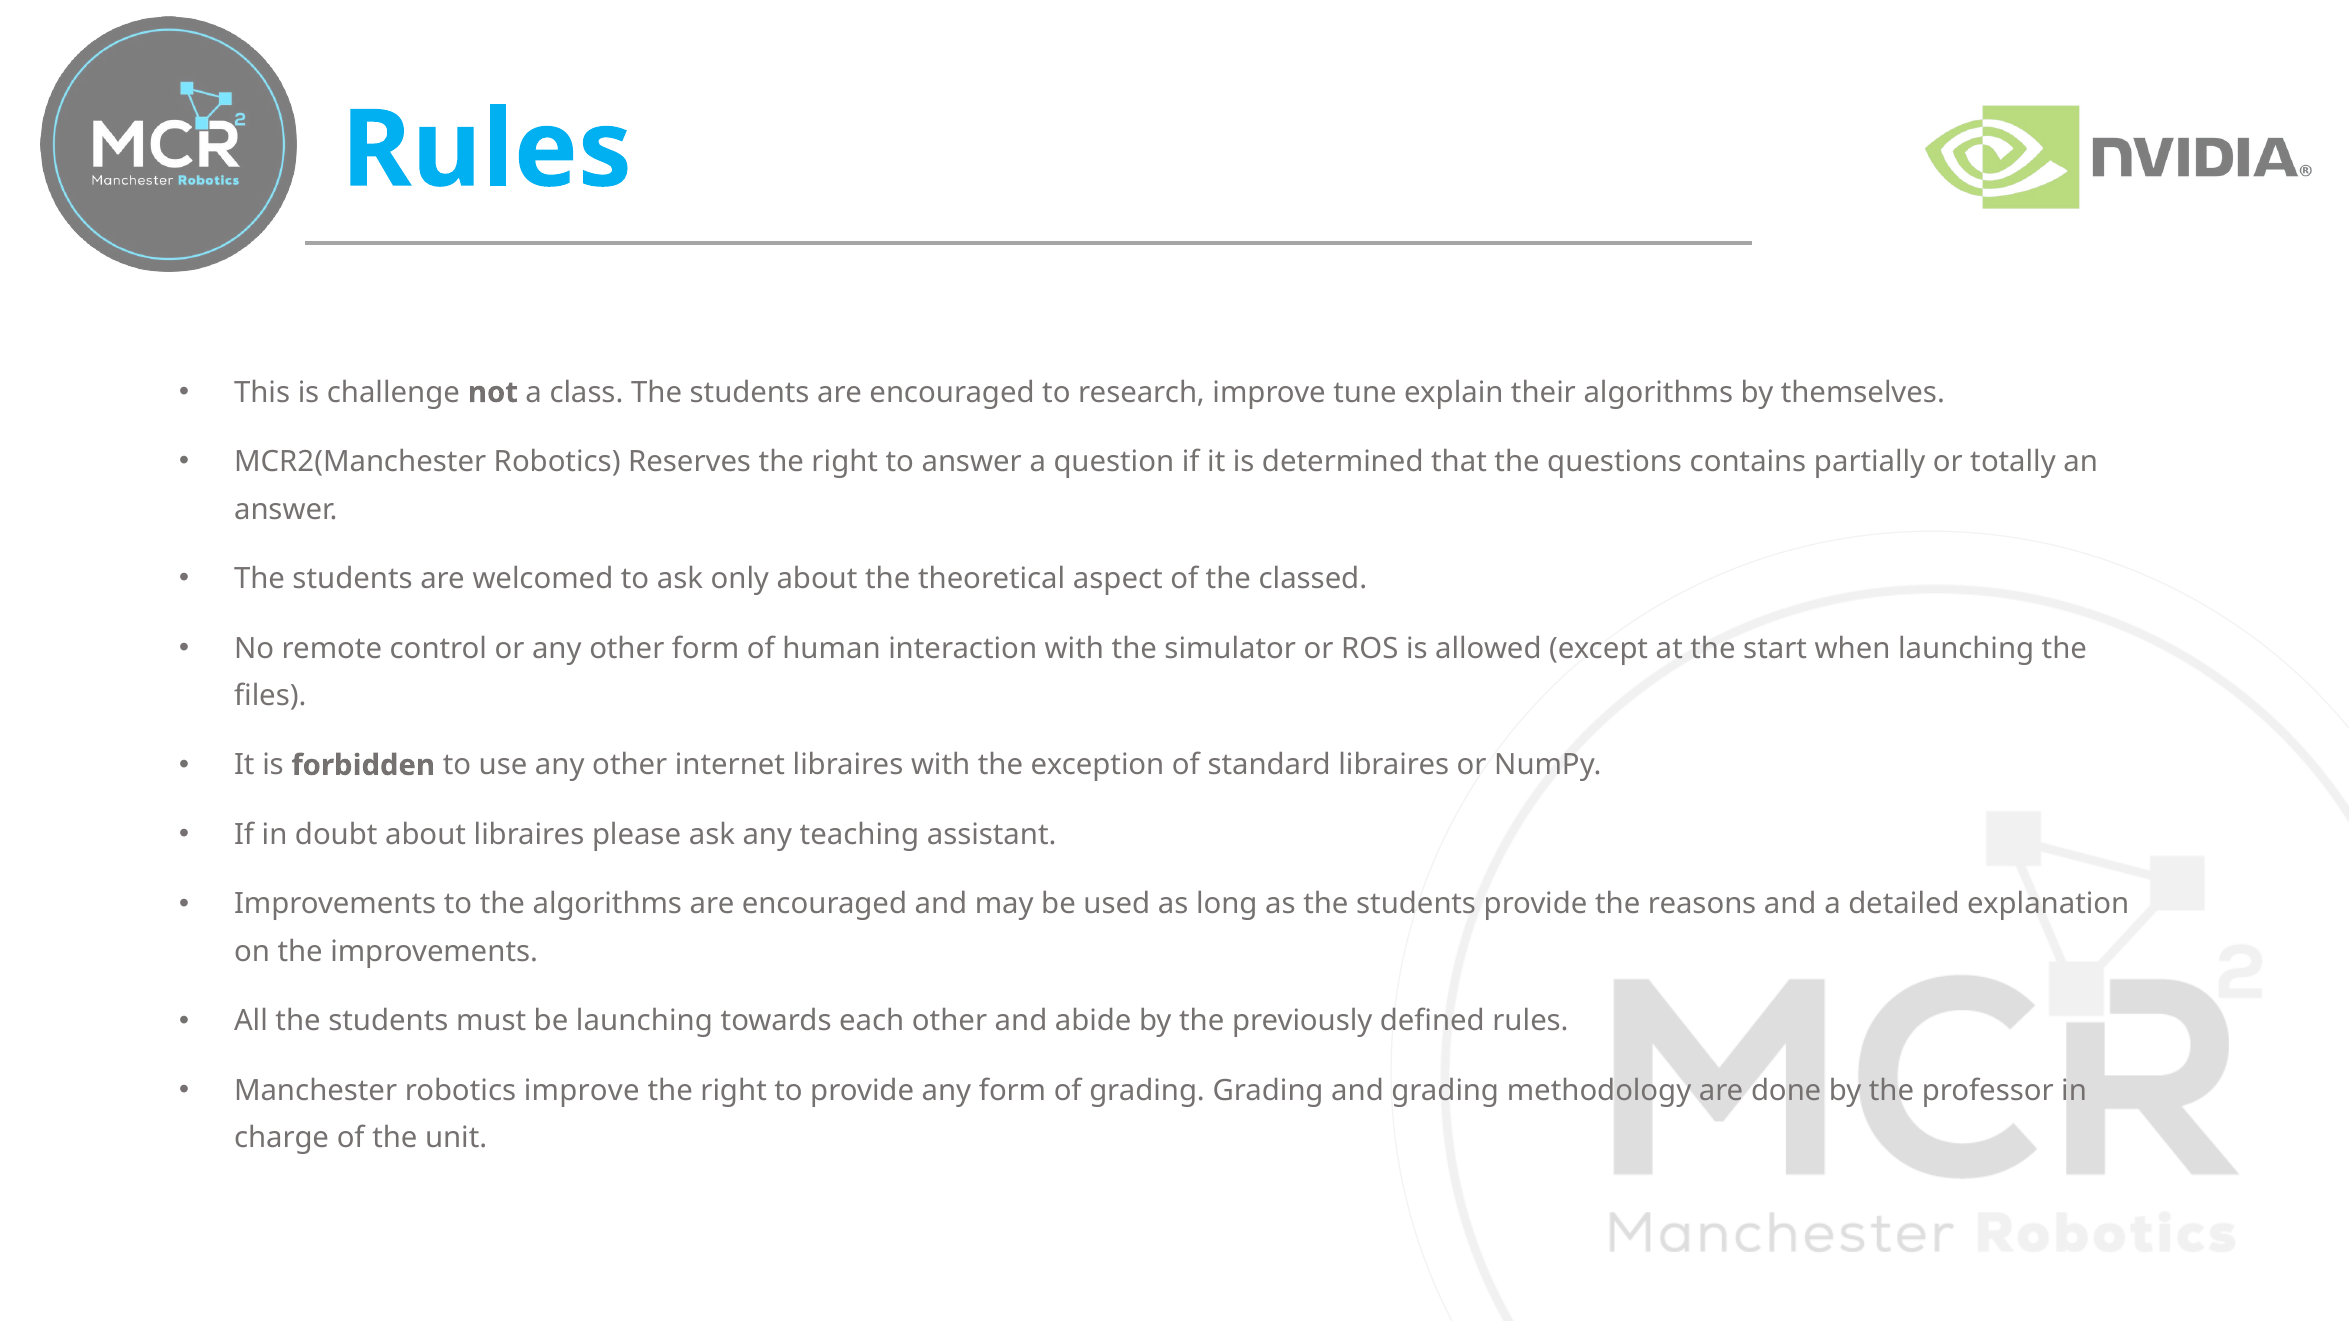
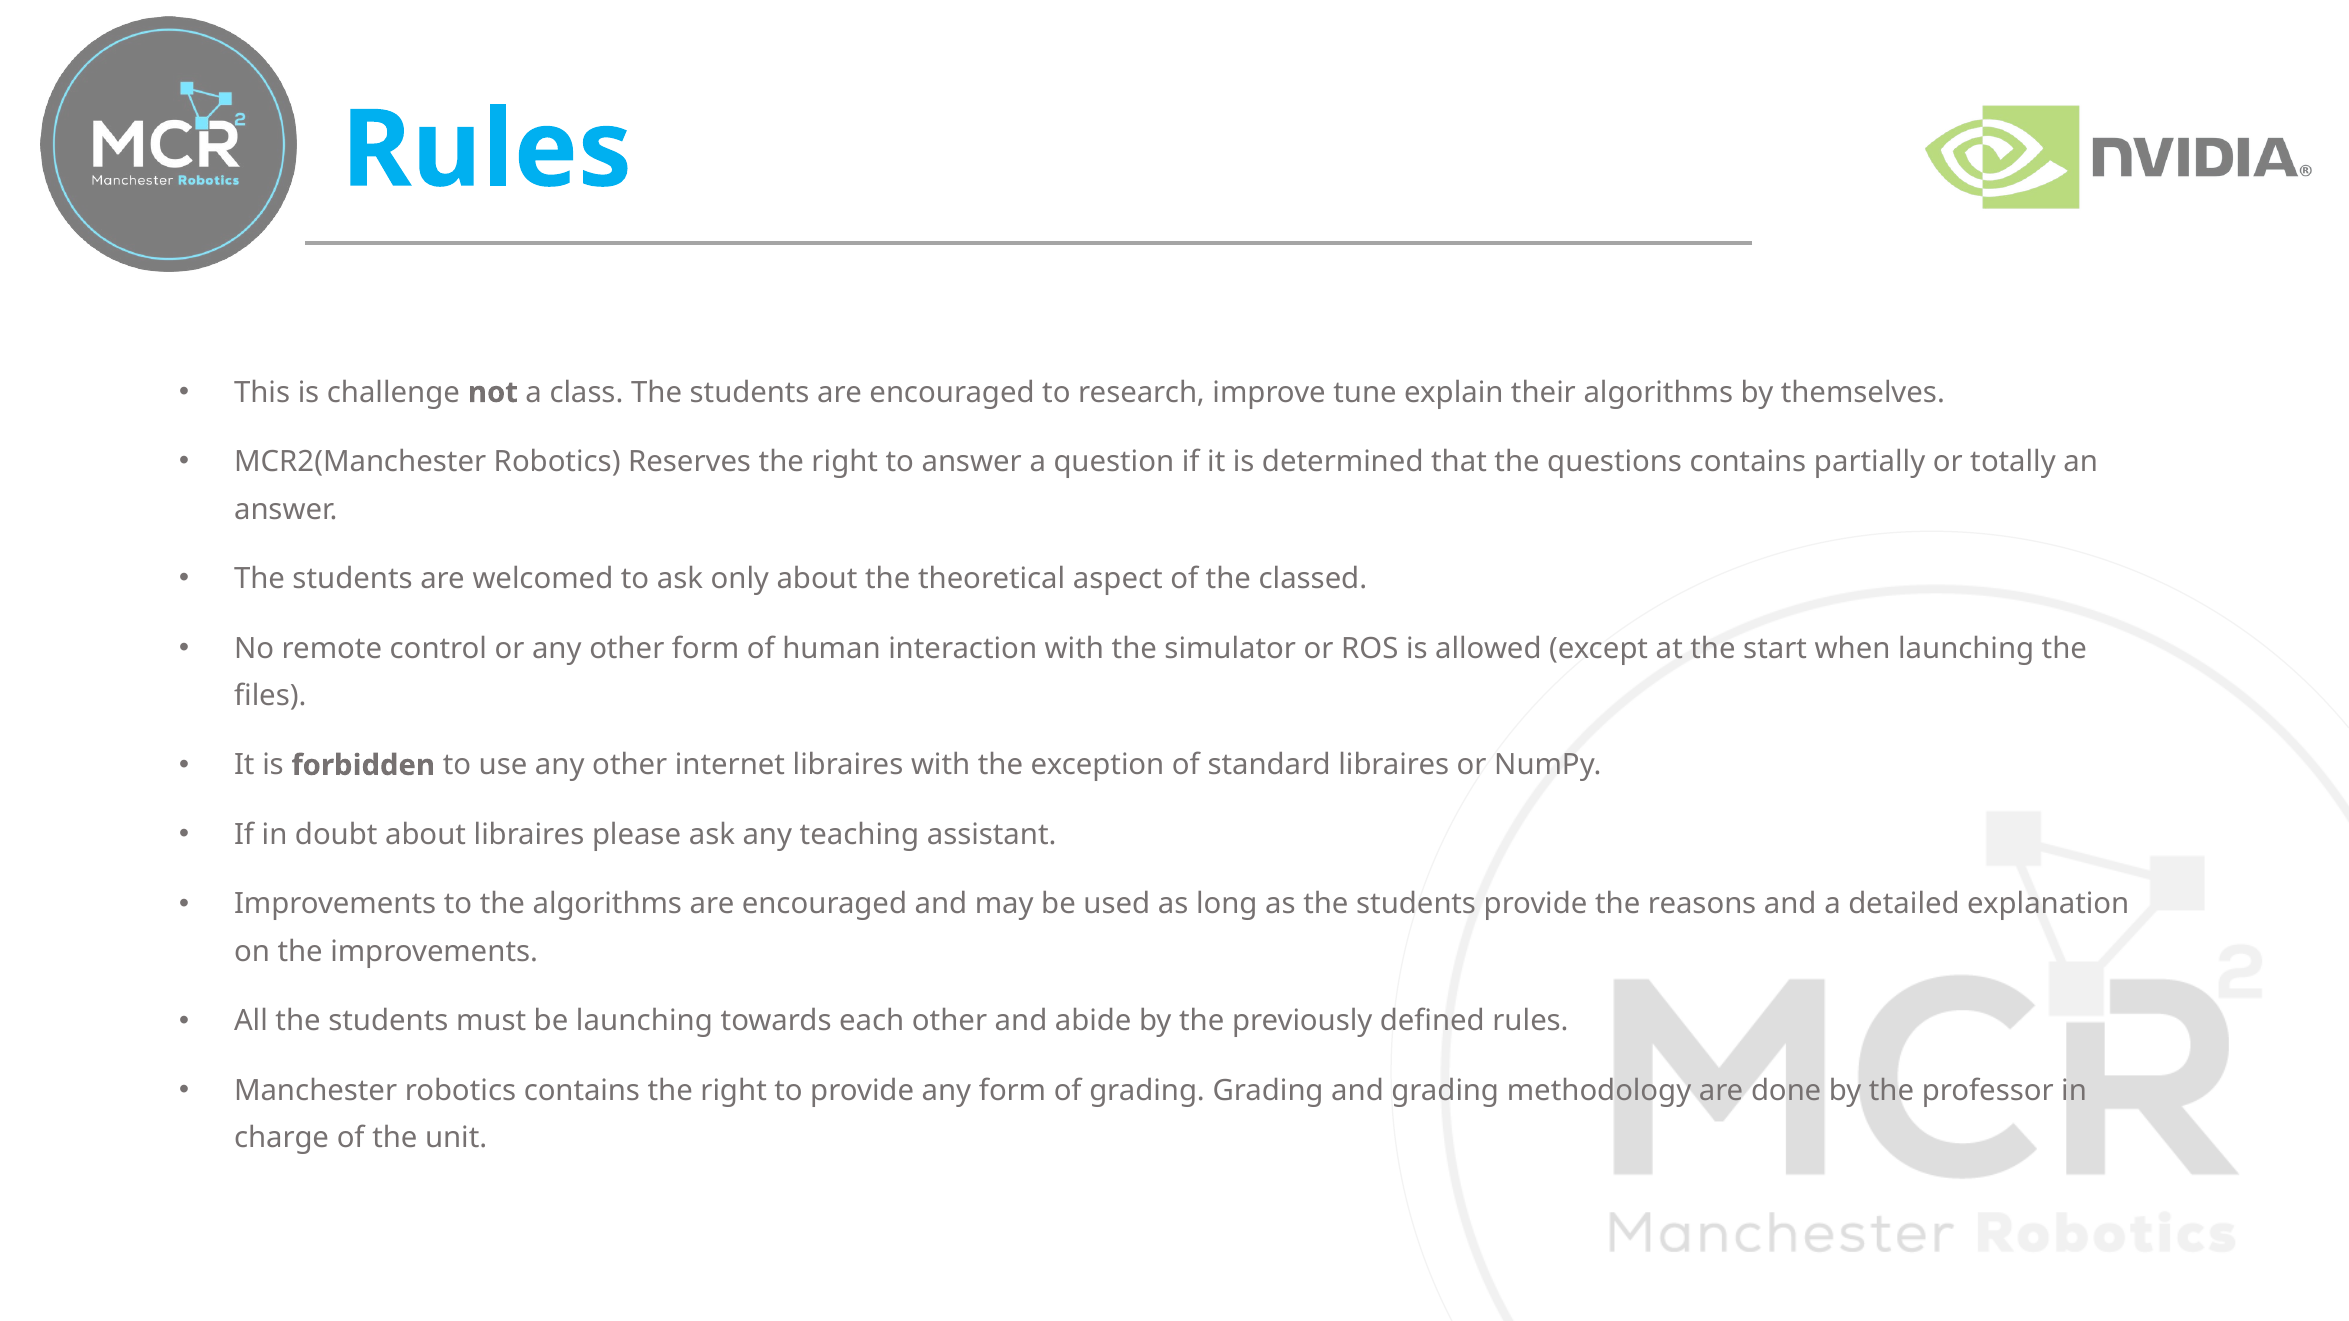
robotics improve: improve -> contains
